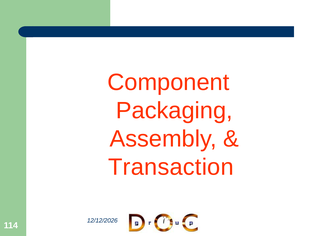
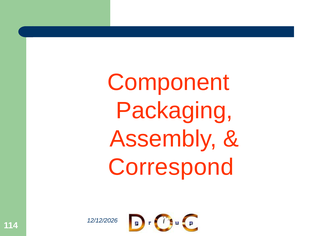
Transaction: Transaction -> Correspond
